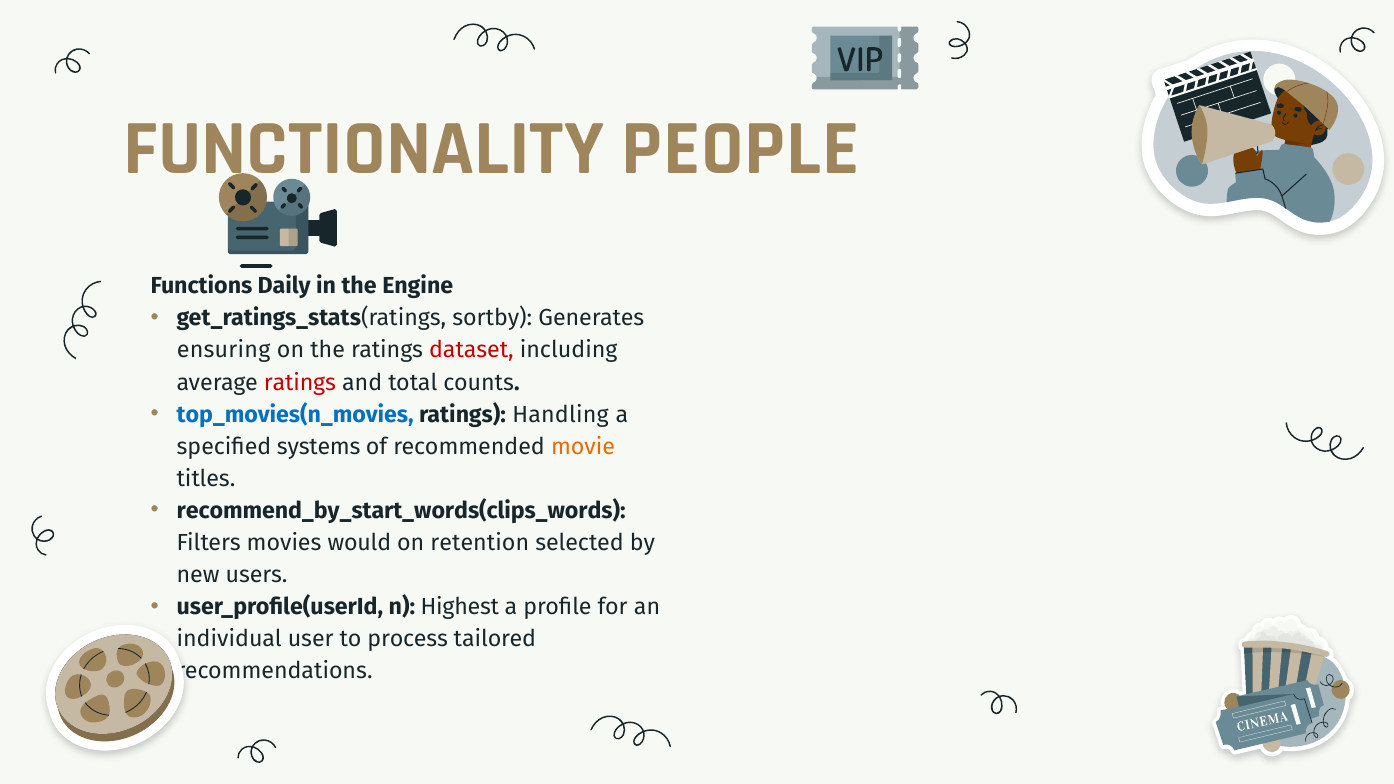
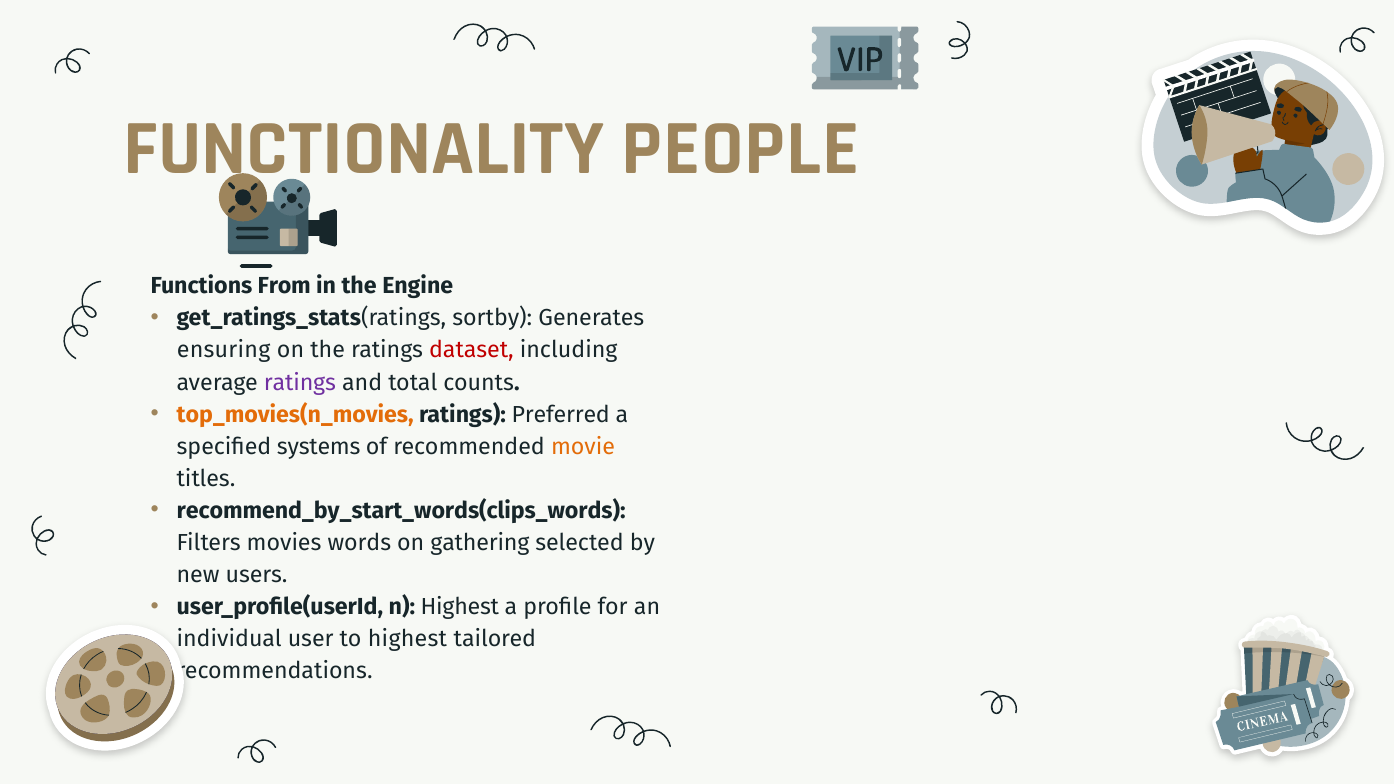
Daily: Daily -> From
ratings at (300, 382) colour: red -> purple
top_movies(n_movies colour: blue -> orange
Handling: Handling -> Preferred
would: would -> words
retention: retention -> gathering
to process: process -> highest
